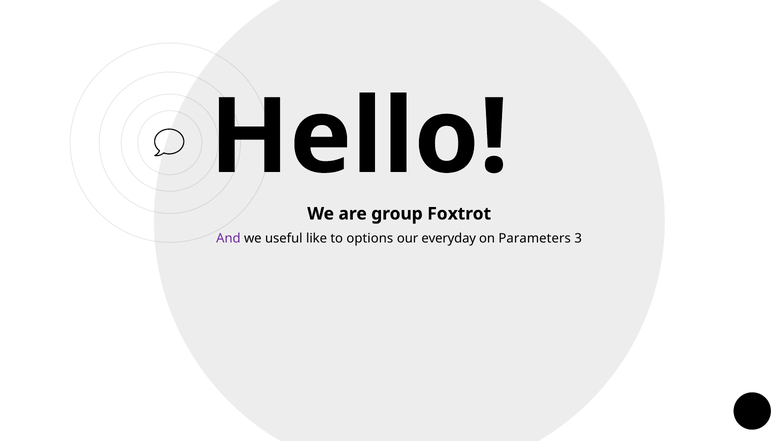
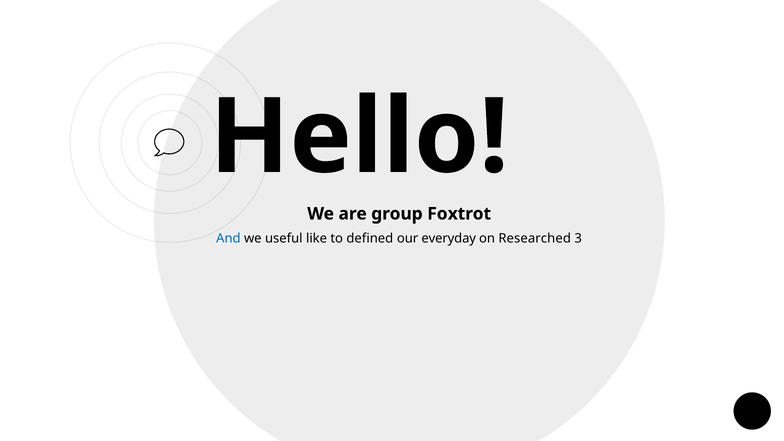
And colour: purple -> blue
options: options -> defined
Parameters: Parameters -> Researched
